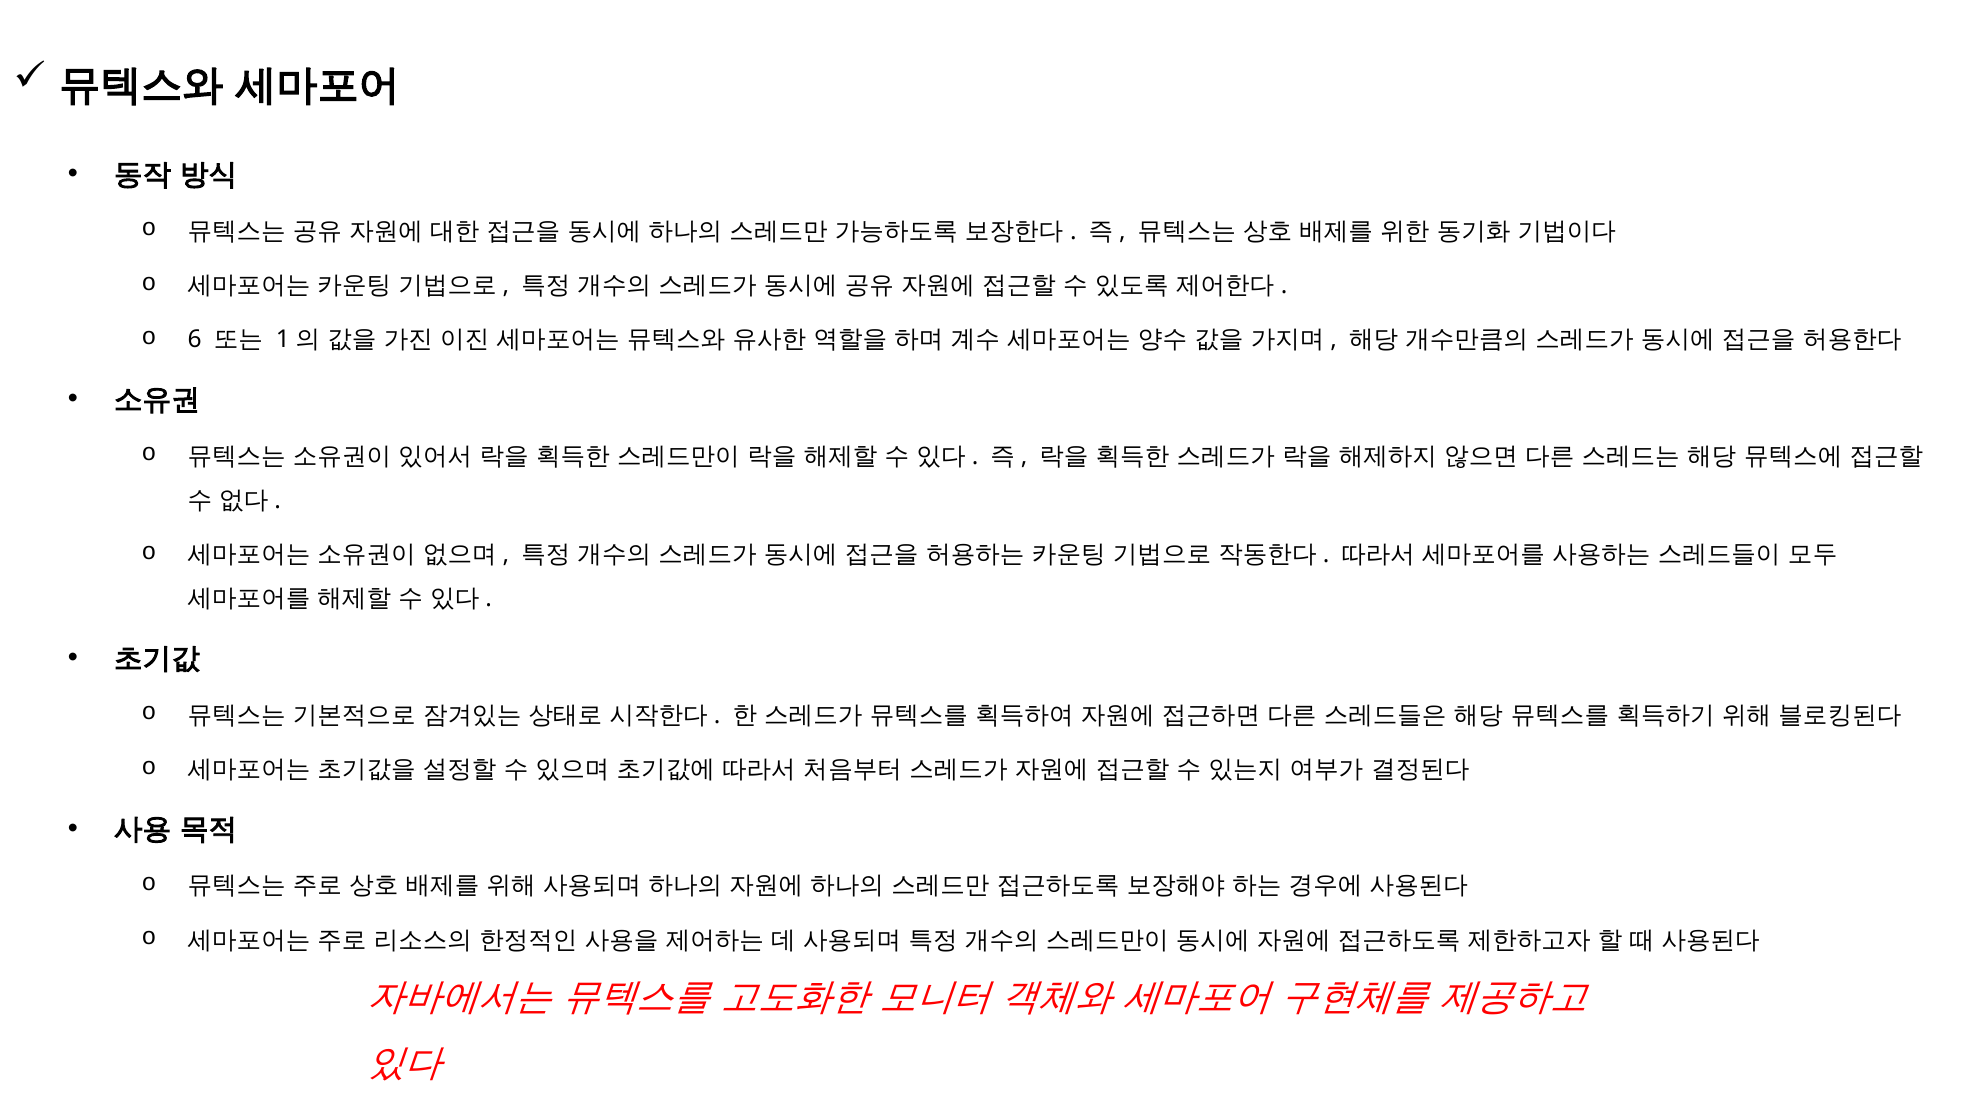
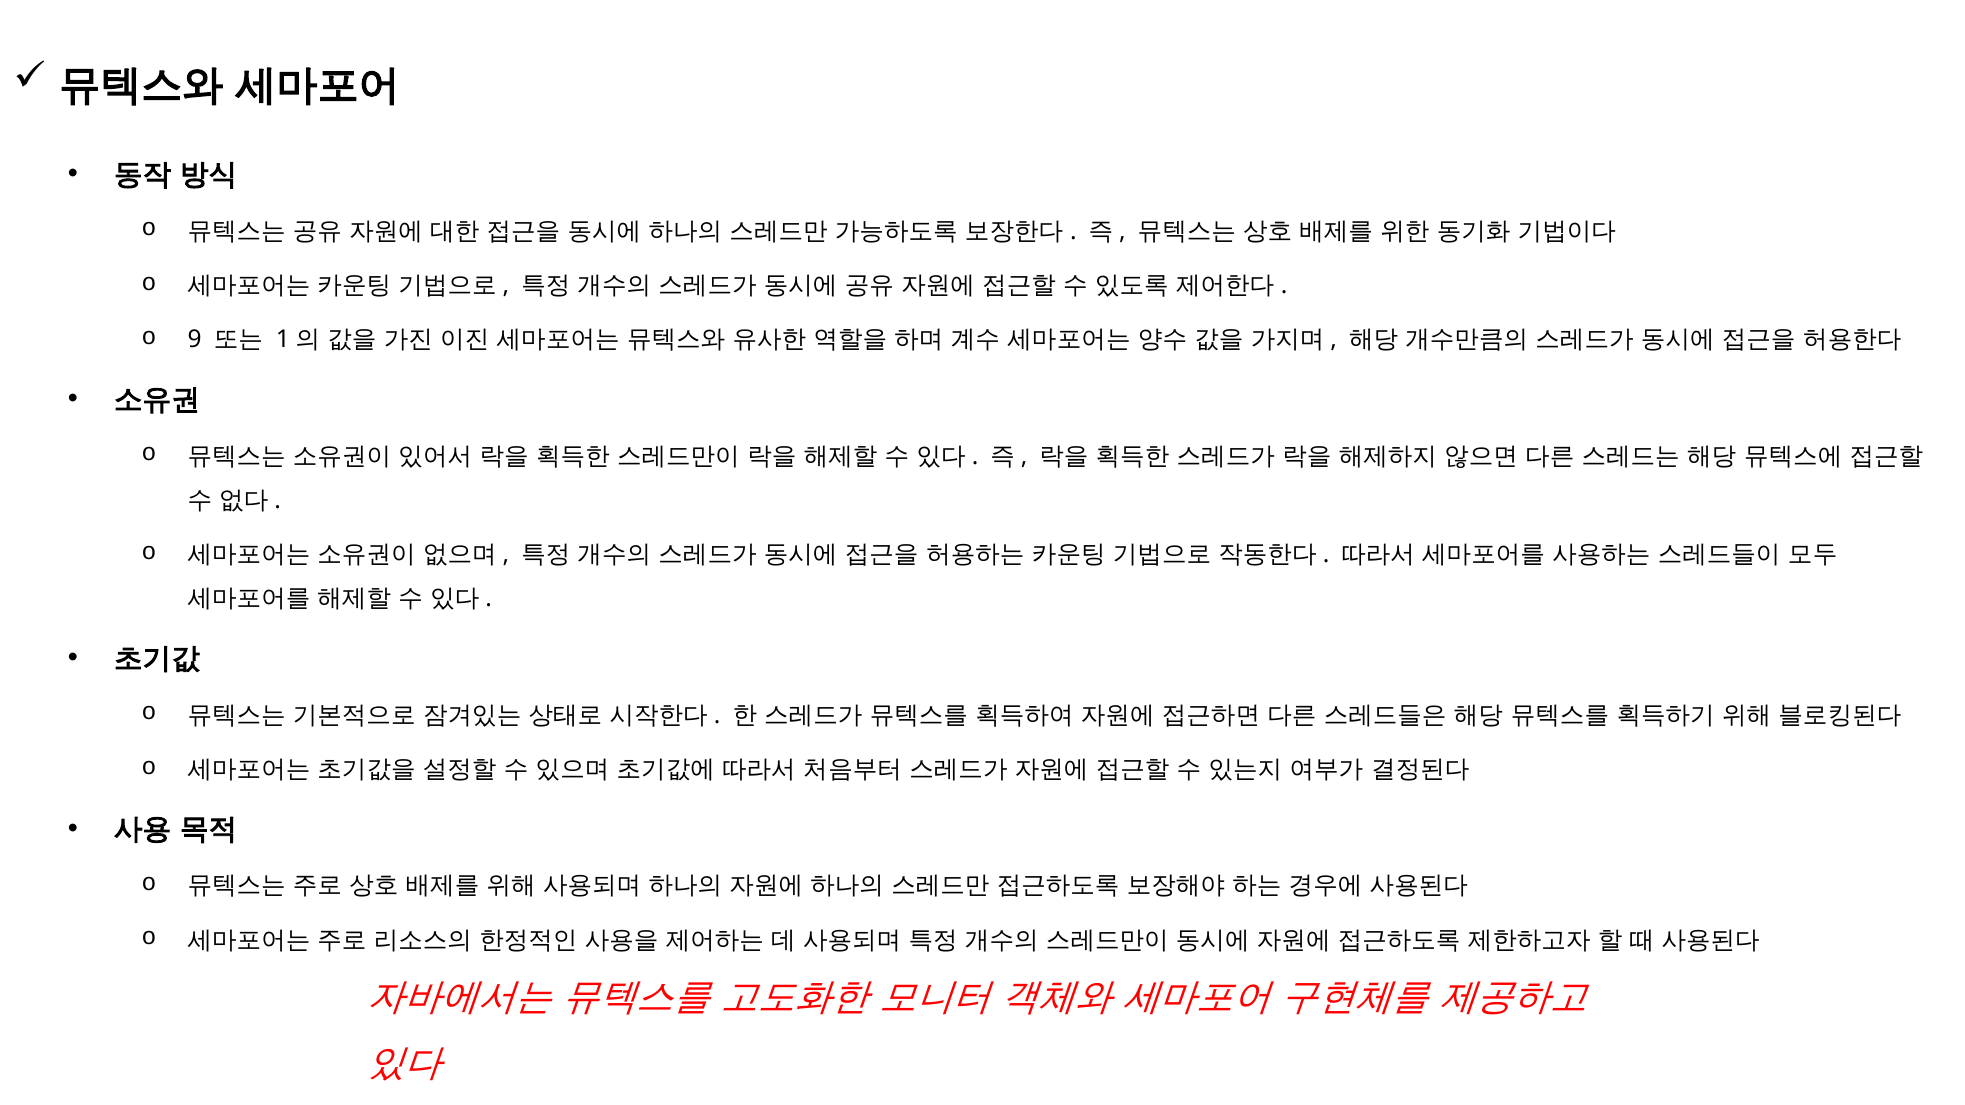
6: 6 -> 9
